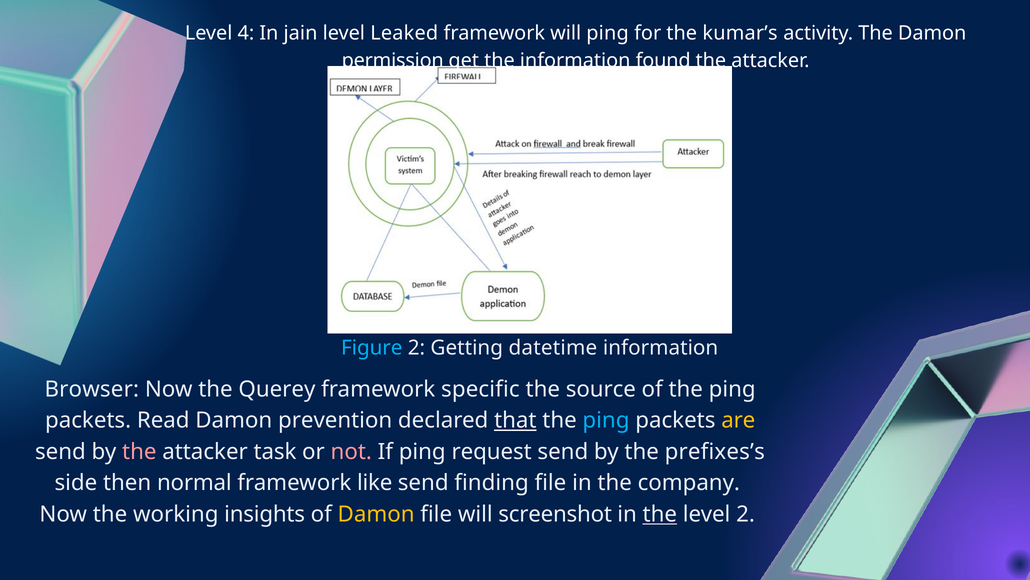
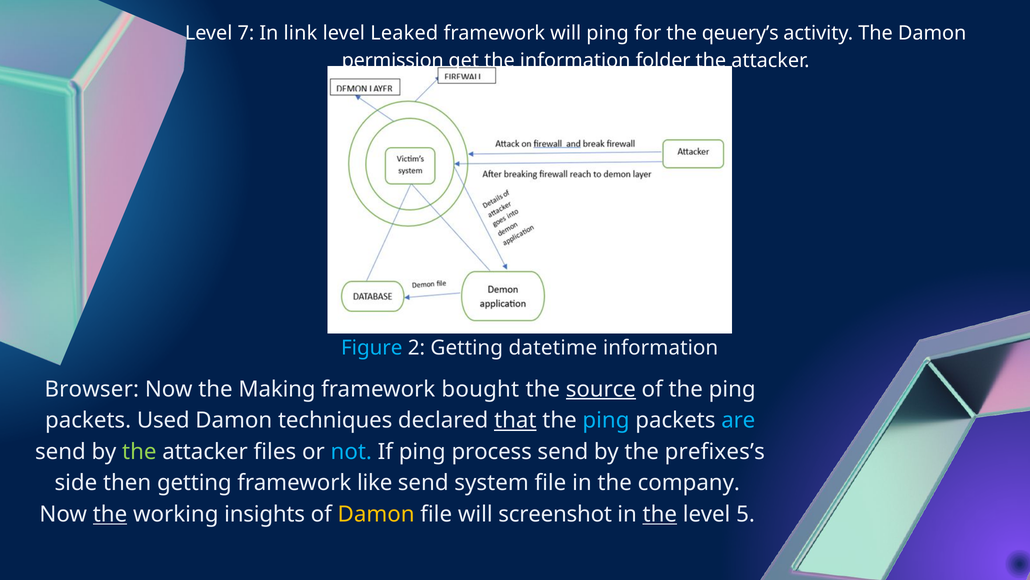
4: 4 -> 7
jain: jain -> link
kumar’s: kumar’s -> qeuery’s
found: found -> folder
Querey: Querey -> Making
specific: specific -> bought
source underline: none -> present
Read: Read -> Used
prevention: prevention -> techniques
are colour: yellow -> light blue
the at (139, 451) colour: pink -> light green
task: task -> files
not colour: pink -> light blue
request: request -> process
then normal: normal -> getting
finding: finding -> system
the at (110, 514) underline: none -> present
level 2: 2 -> 5
